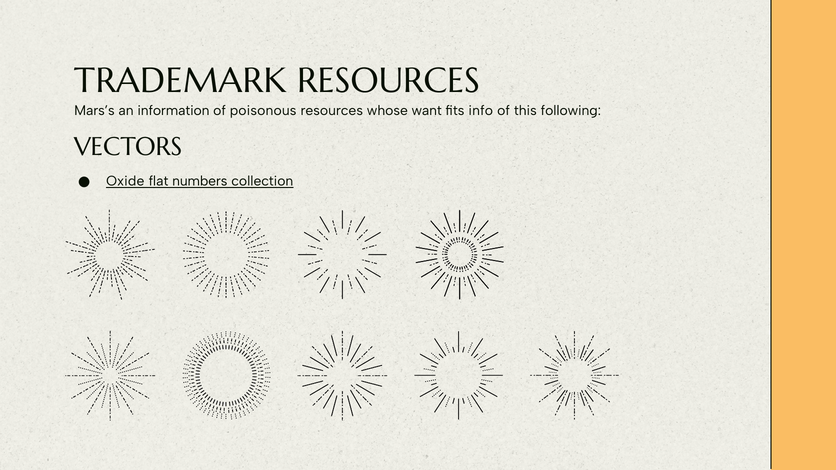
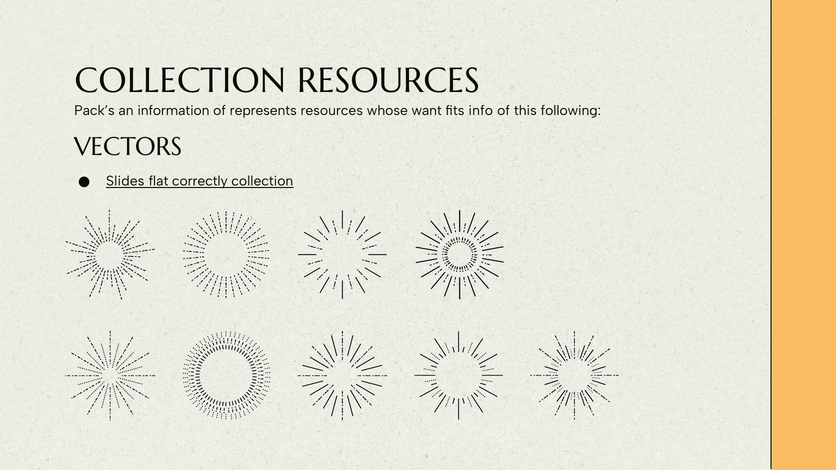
TRADEMARK at (180, 81): TRADEMARK -> COLLECTION
Mars’s: Mars’s -> Pack’s
poisonous: poisonous -> represents
Oxide: Oxide -> Slides
numbers: numbers -> correctly
